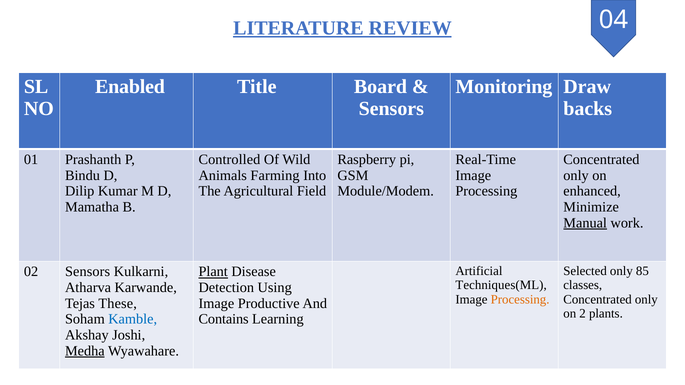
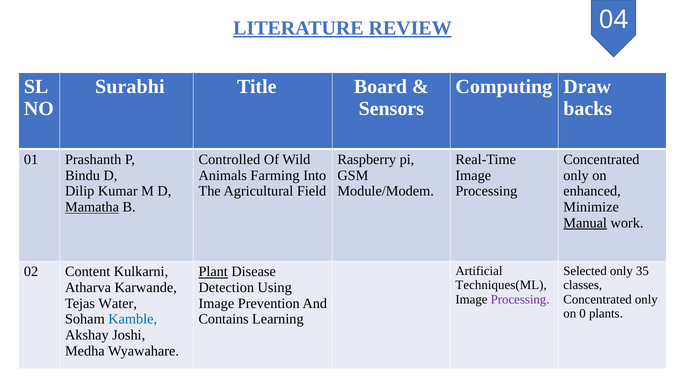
Enabled: Enabled -> Surabhi
Monitoring: Monitoring -> Computing
Mamatha underline: none -> present
85: 85 -> 35
02 Sensors: Sensors -> Content
Processing at (520, 300) colour: orange -> purple
These: These -> Water
Productive: Productive -> Prevention
2: 2 -> 0
Medha underline: present -> none
